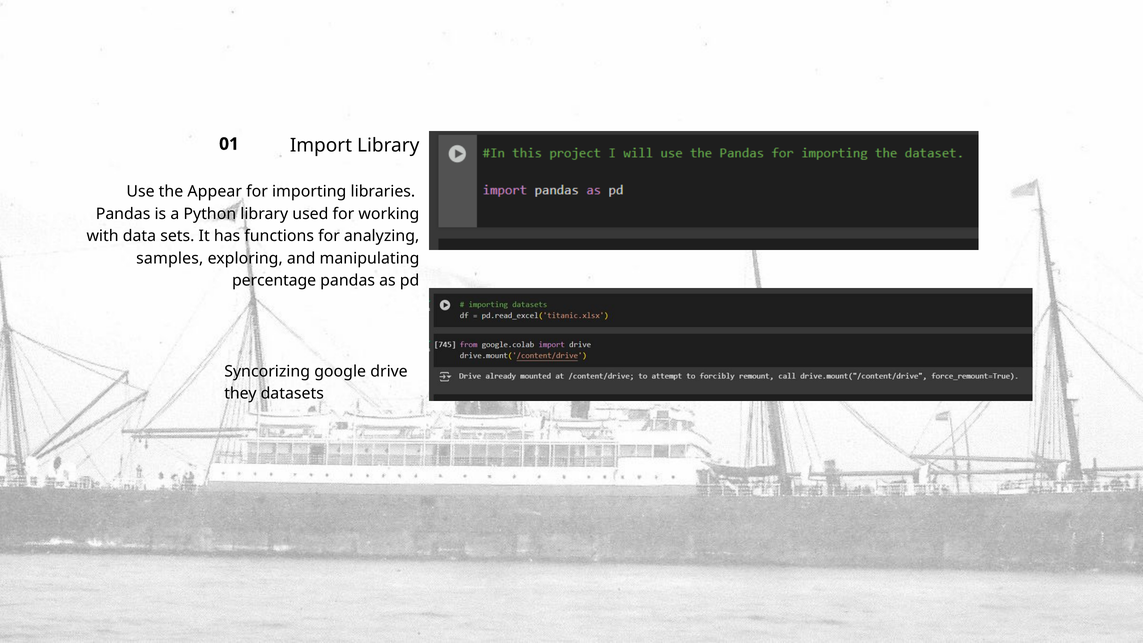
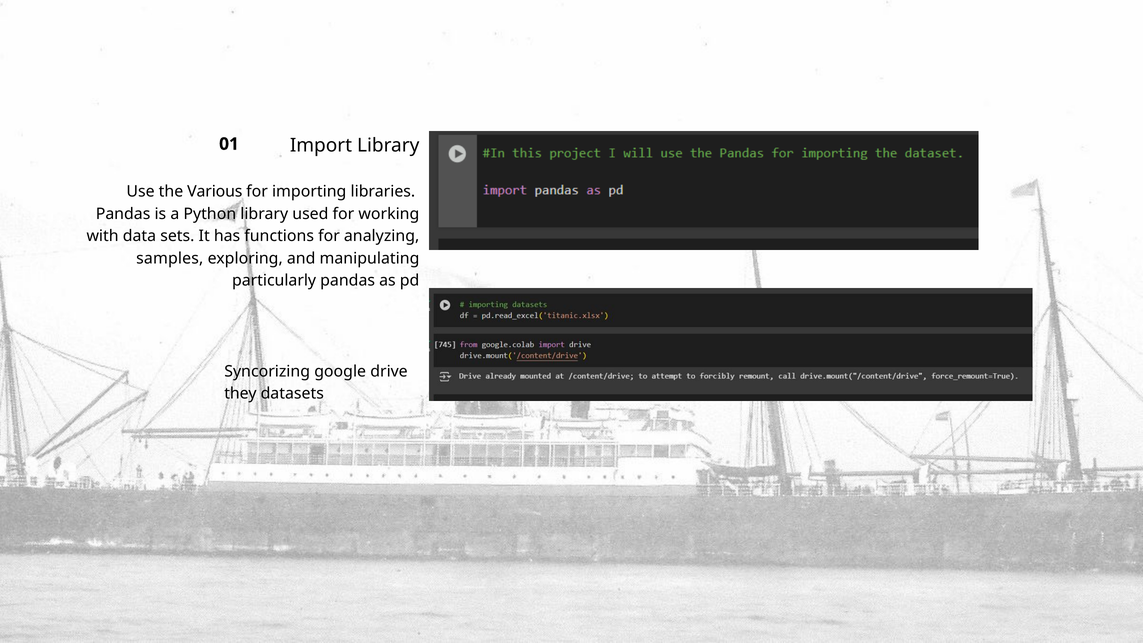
Appear: Appear -> Various
percentage: percentage -> particularly
